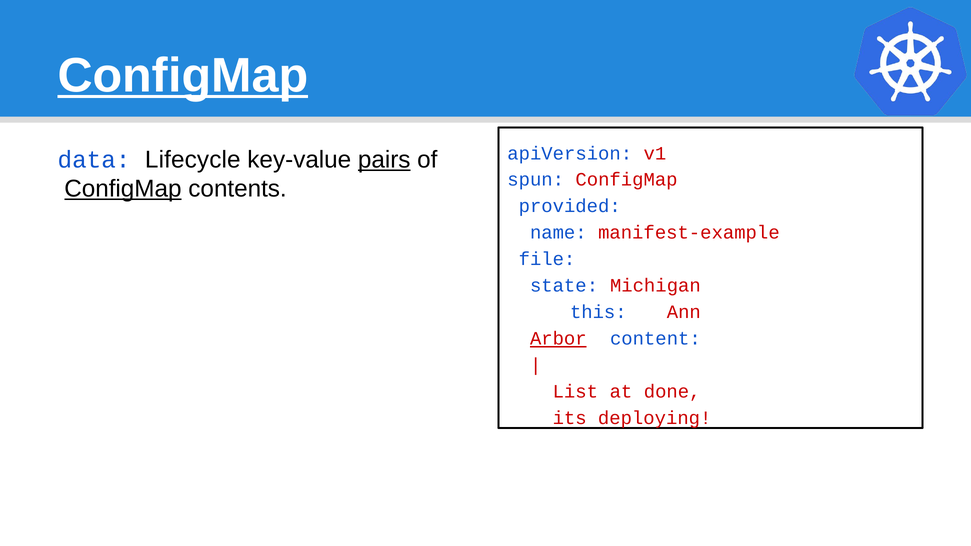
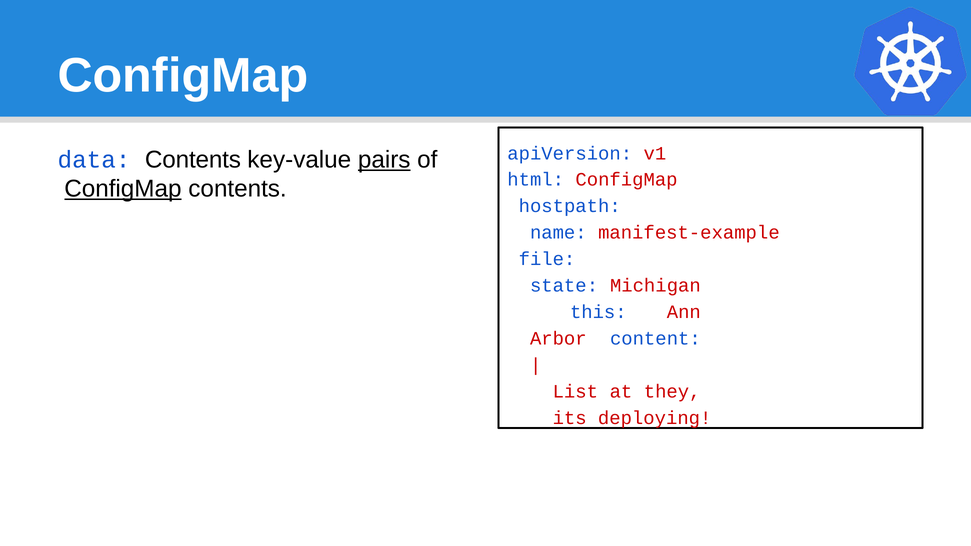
ConfigMap at (183, 76) underline: present -> none
data Lifecycle: Lifecycle -> Contents
spun: spun -> html
provided: provided -> hostpath
Arbor underline: present -> none
done: done -> they
